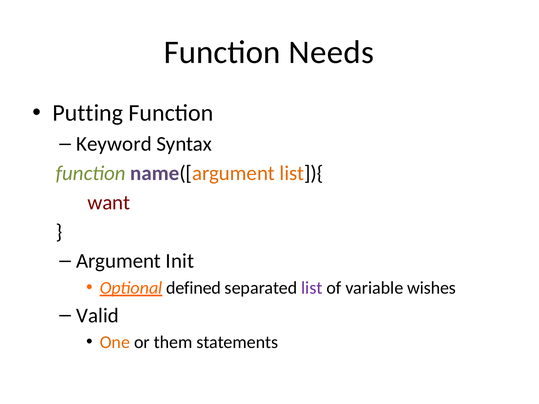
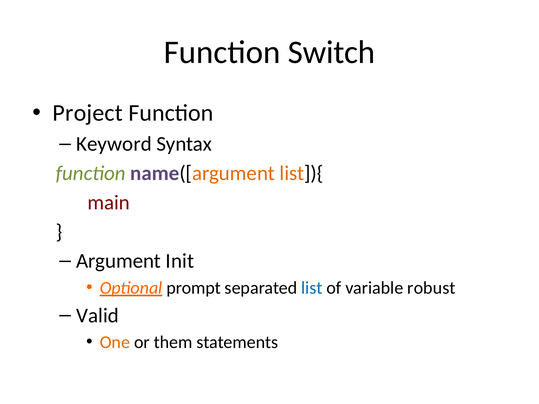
Needs: Needs -> Switch
Putting: Putting -> Project
want: want -> main
defined: defined -> prompt
list colour: purple -> blue
wishes: wishes -> robust
